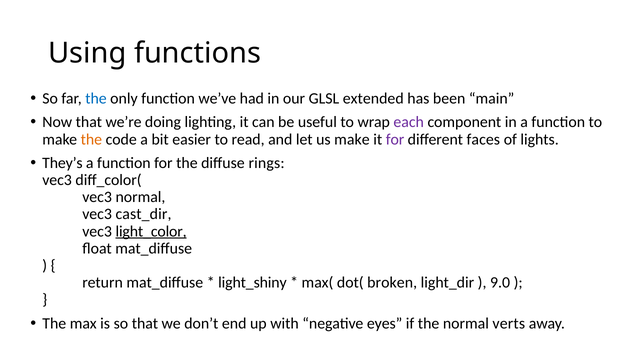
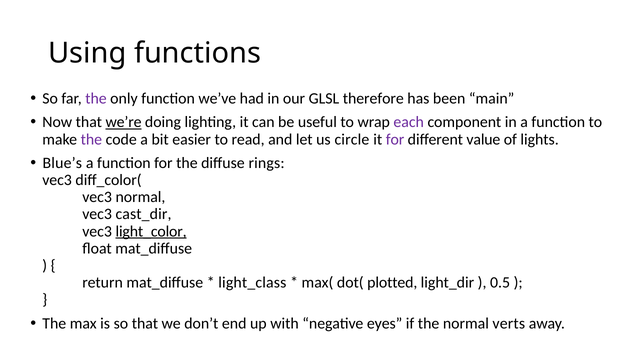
the at (96, 99) colour: blue -> purple
extended: extended -> therefore
we’re underline: none -> present
the at (91, 139) colour: orange -> purple
us make: make -> circle
faces: faces -> value
They’s: They’s -> Blue’s
light_shiny: light_shiny -> light_class
broken: broken -> plotted
9.0: 9.0 -> 0.5
